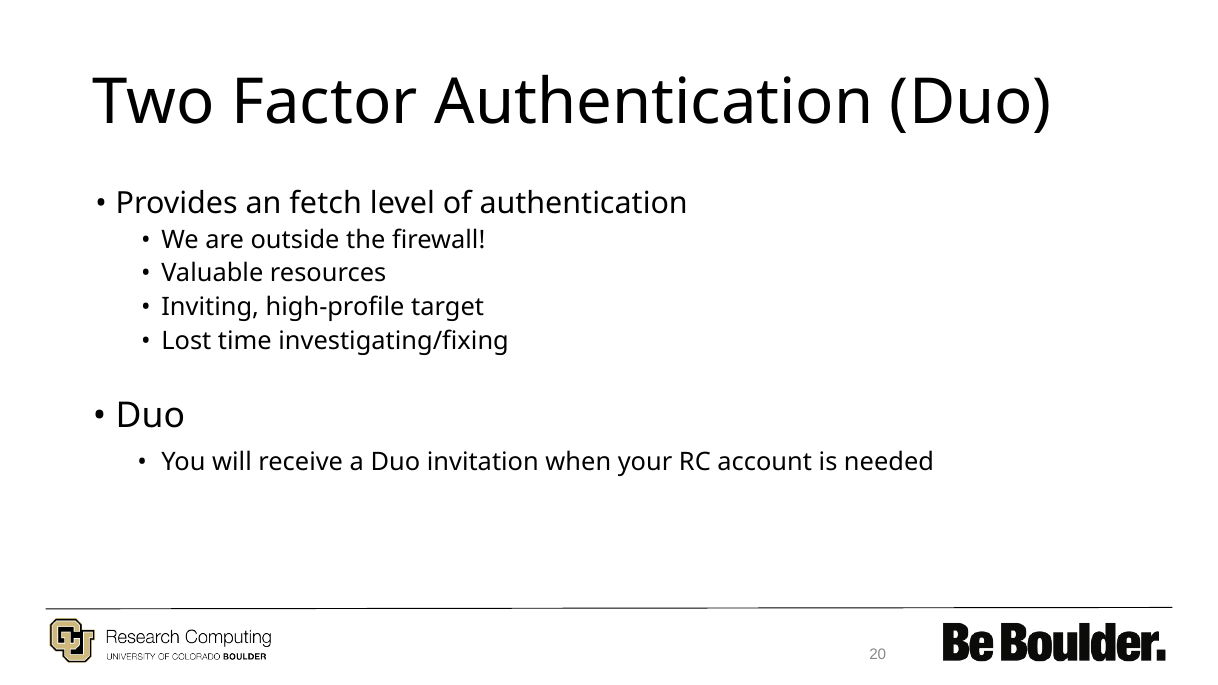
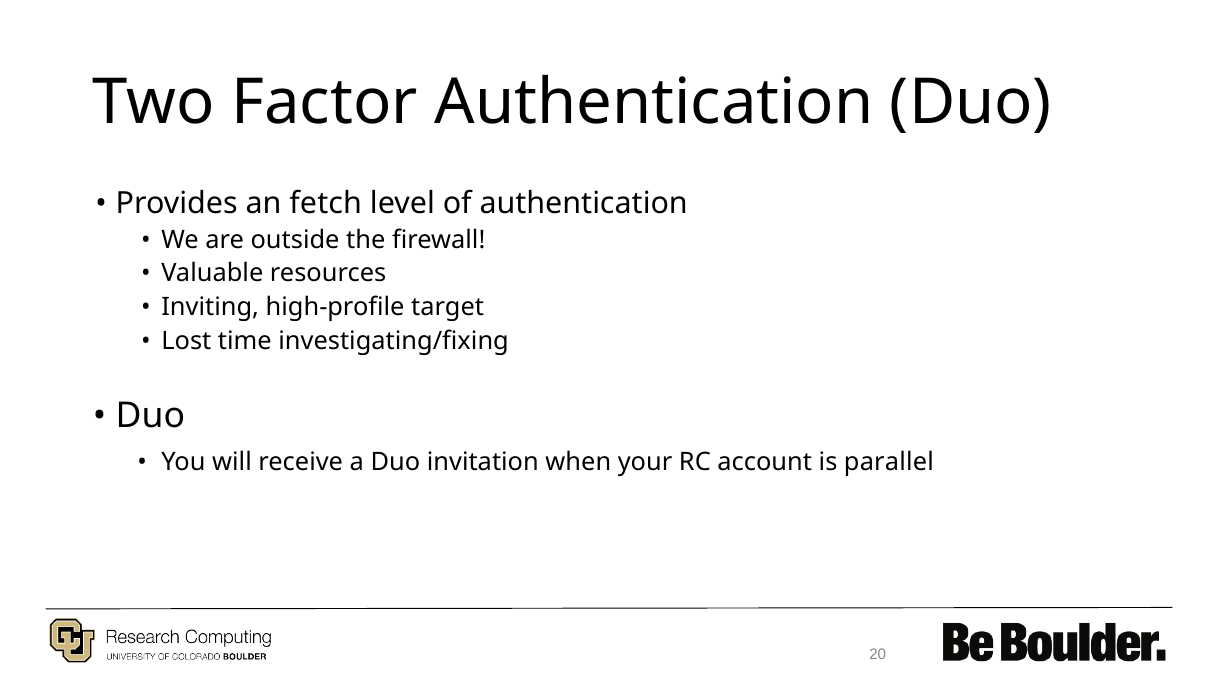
needed: needed -> parallel
